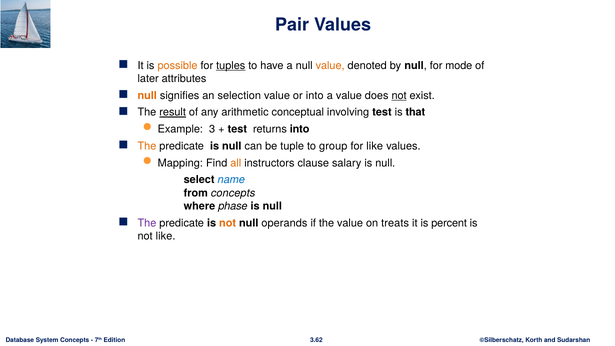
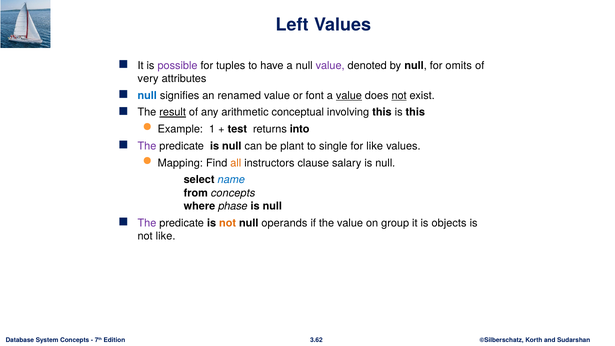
Pair: Pair -> Left
possible colour: orange -> purple
tuples underline: present -> none
value at (330, 65) colour: orange -> purple
mode: mode -> omits
later: later -> very
null at (147, 95) colour: orange -> blue
selection: selection -> renamed
or into: into -> font
value at (349, 95) underline: none -> present
involving test: test -> this
is that: that -> this
3: 3 -> 1
The at (147, 146) colour: orange -> purple
tuple: tuple -> plant
group: group -> single
treats: treats -> group
percent: percent -> objects
